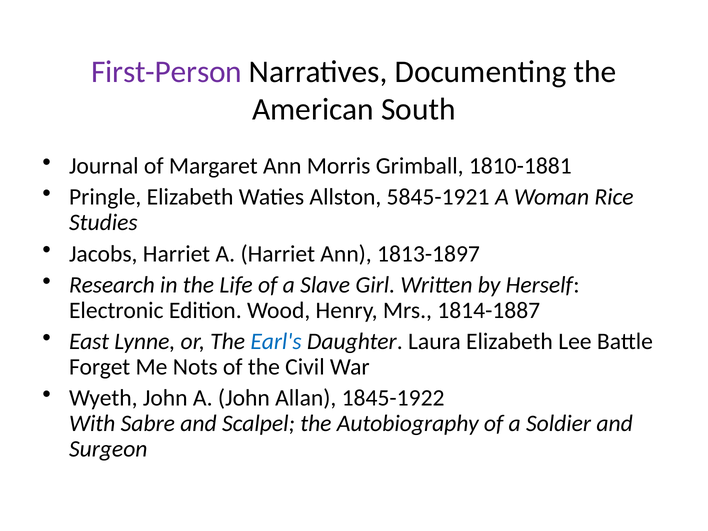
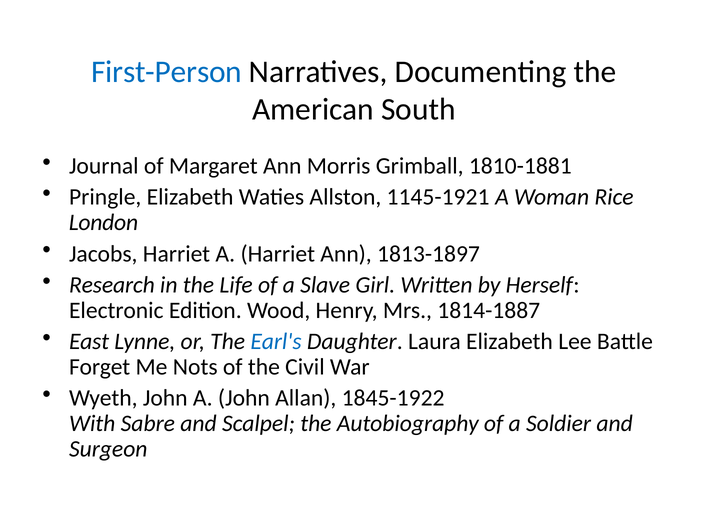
First-Person colour: purple -> blue
5845-1921: 5845-1921 -> 1145-1921
Studies: Studies -> London
